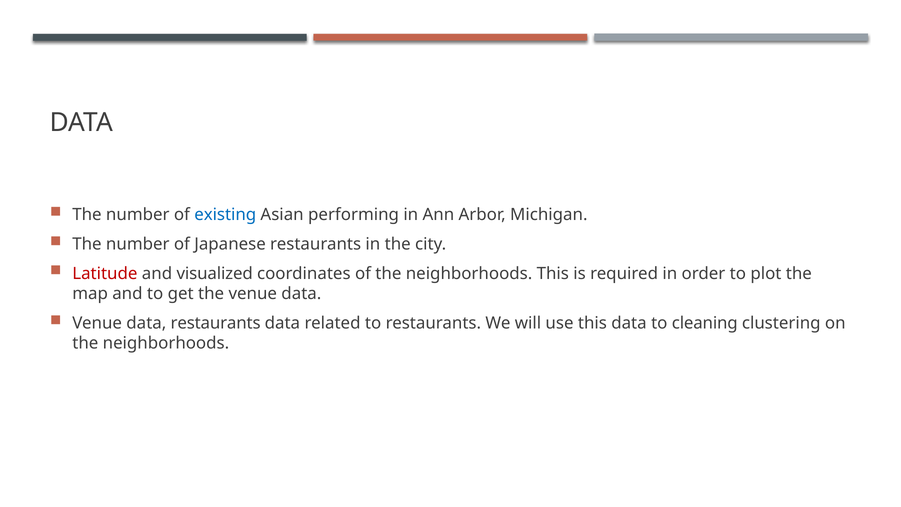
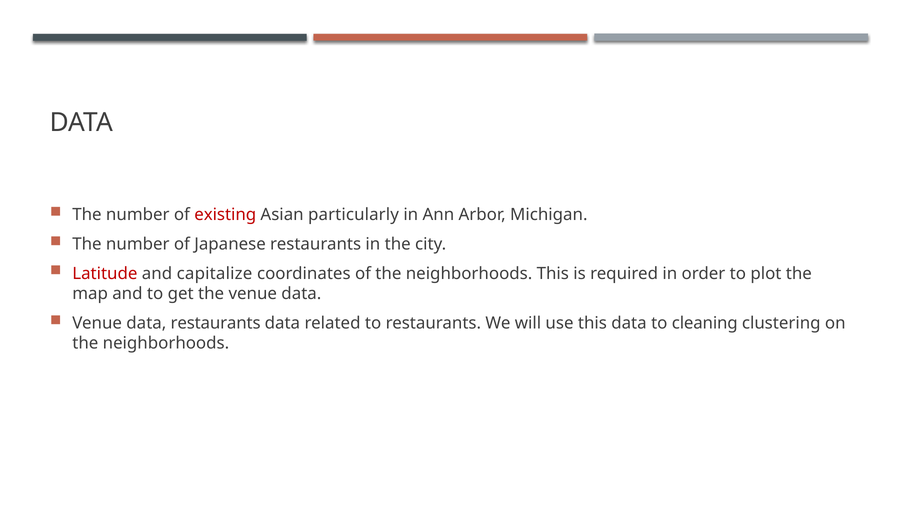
existing colour: blue -> red
performing: performing -> particularly
visualized: visualized -> capitalize
